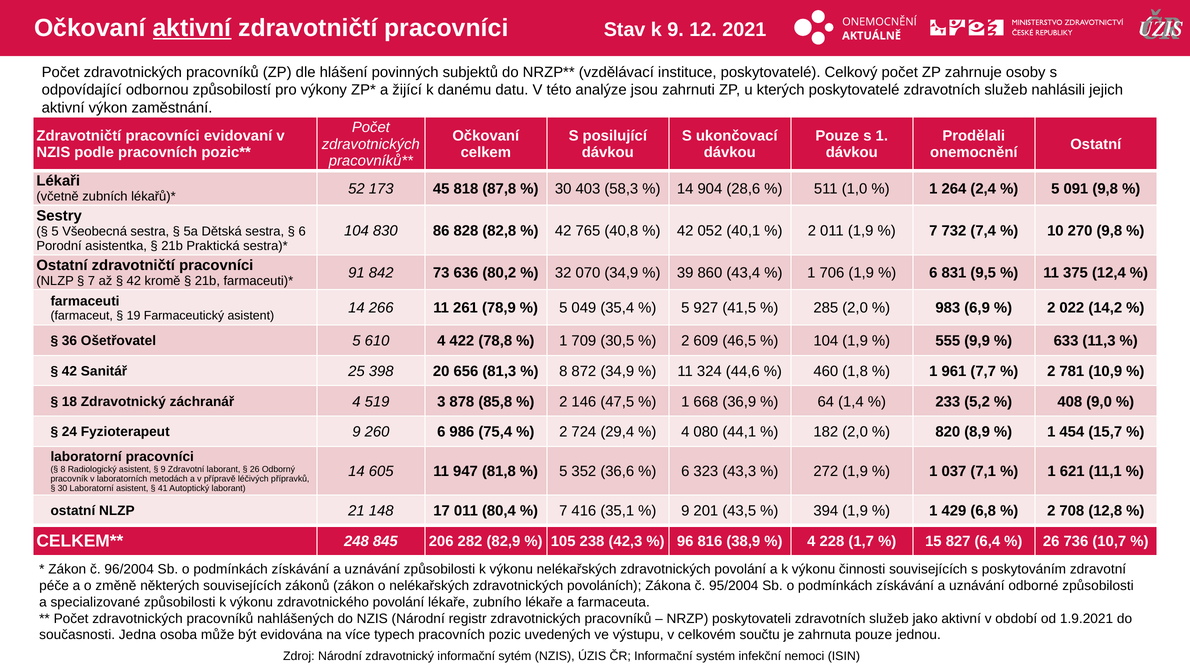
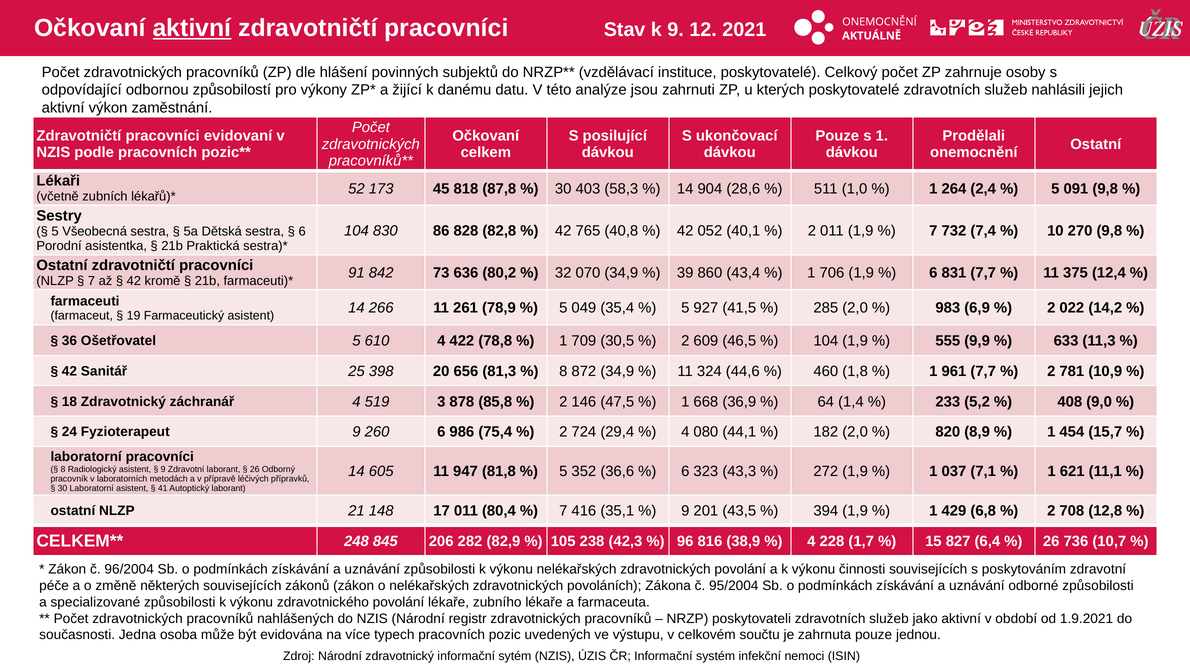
831 9,5: 9,5 -> 7,7
